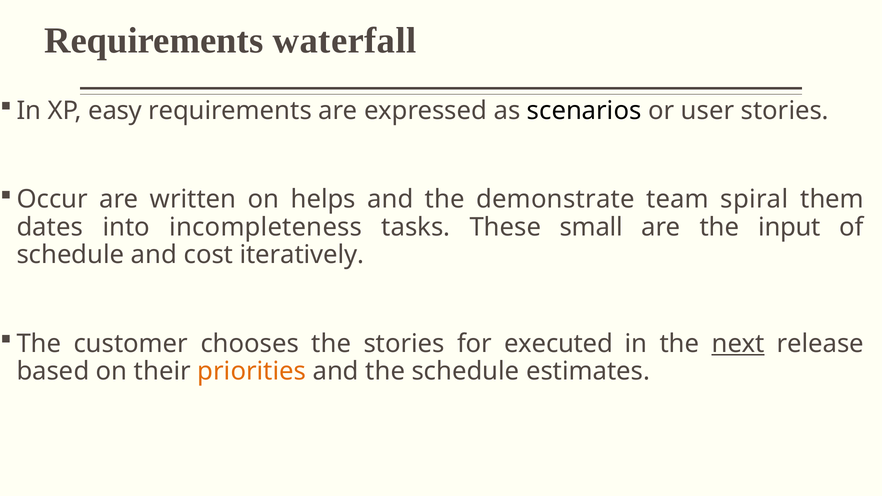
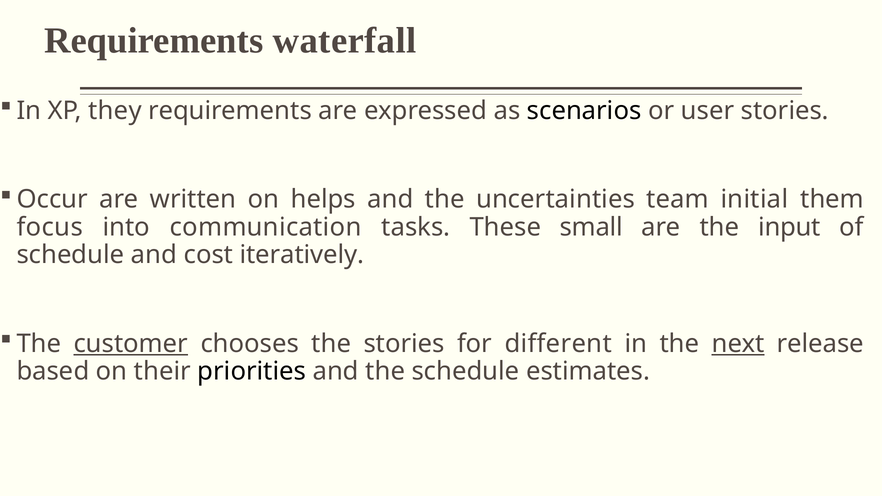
easy: easy -> they
demonstrate: demonstrate -> uncertainties
spiral: spiral -> initial
dates: dates -> focus
incompleteness: incompleteness -> communication
customer underline: none -> present
executed: executed -> different
priorities colour: orange -> black
